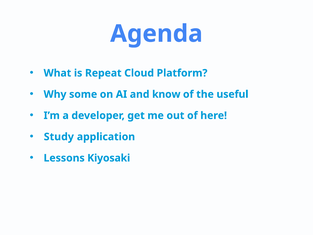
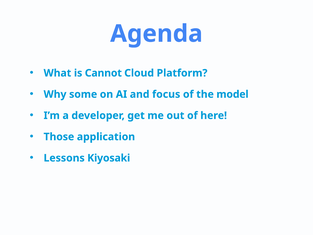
Repeat: Repeat -> Cannot
know: know -> focus
useful: useful -> model
Study: Study -> Those
